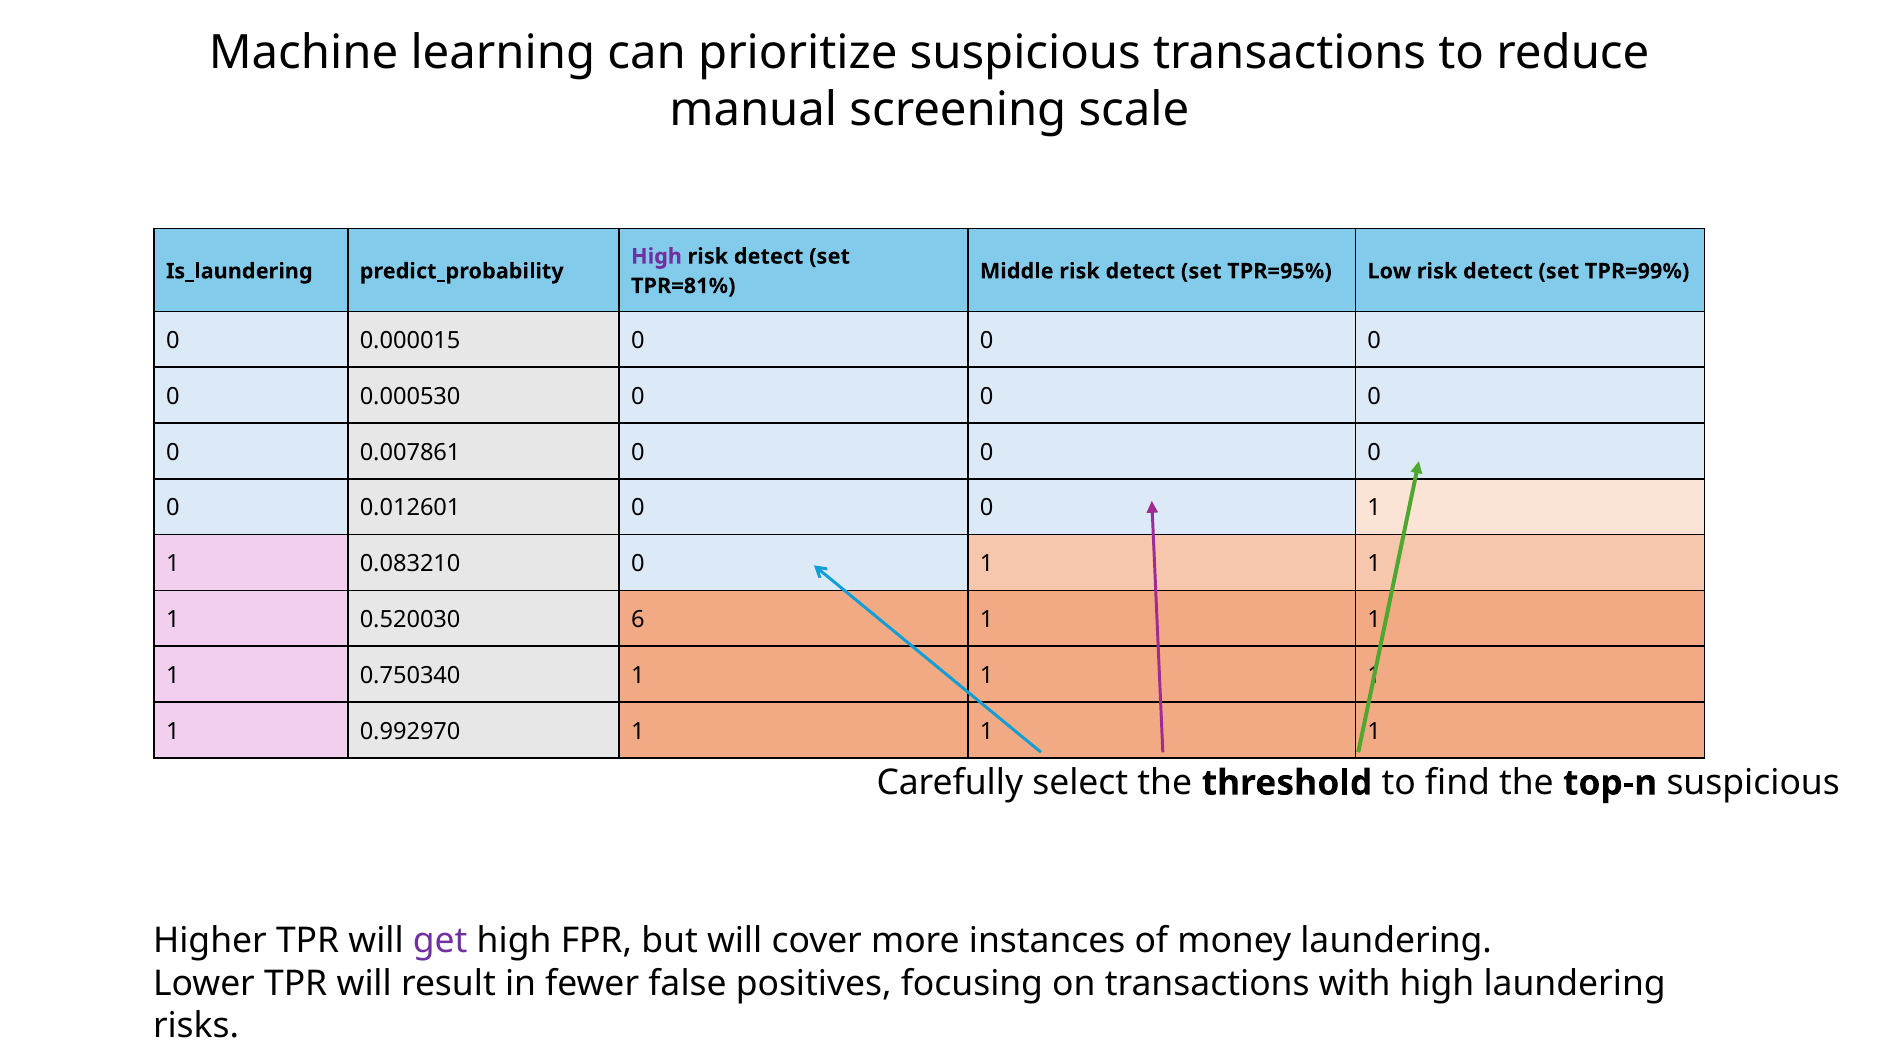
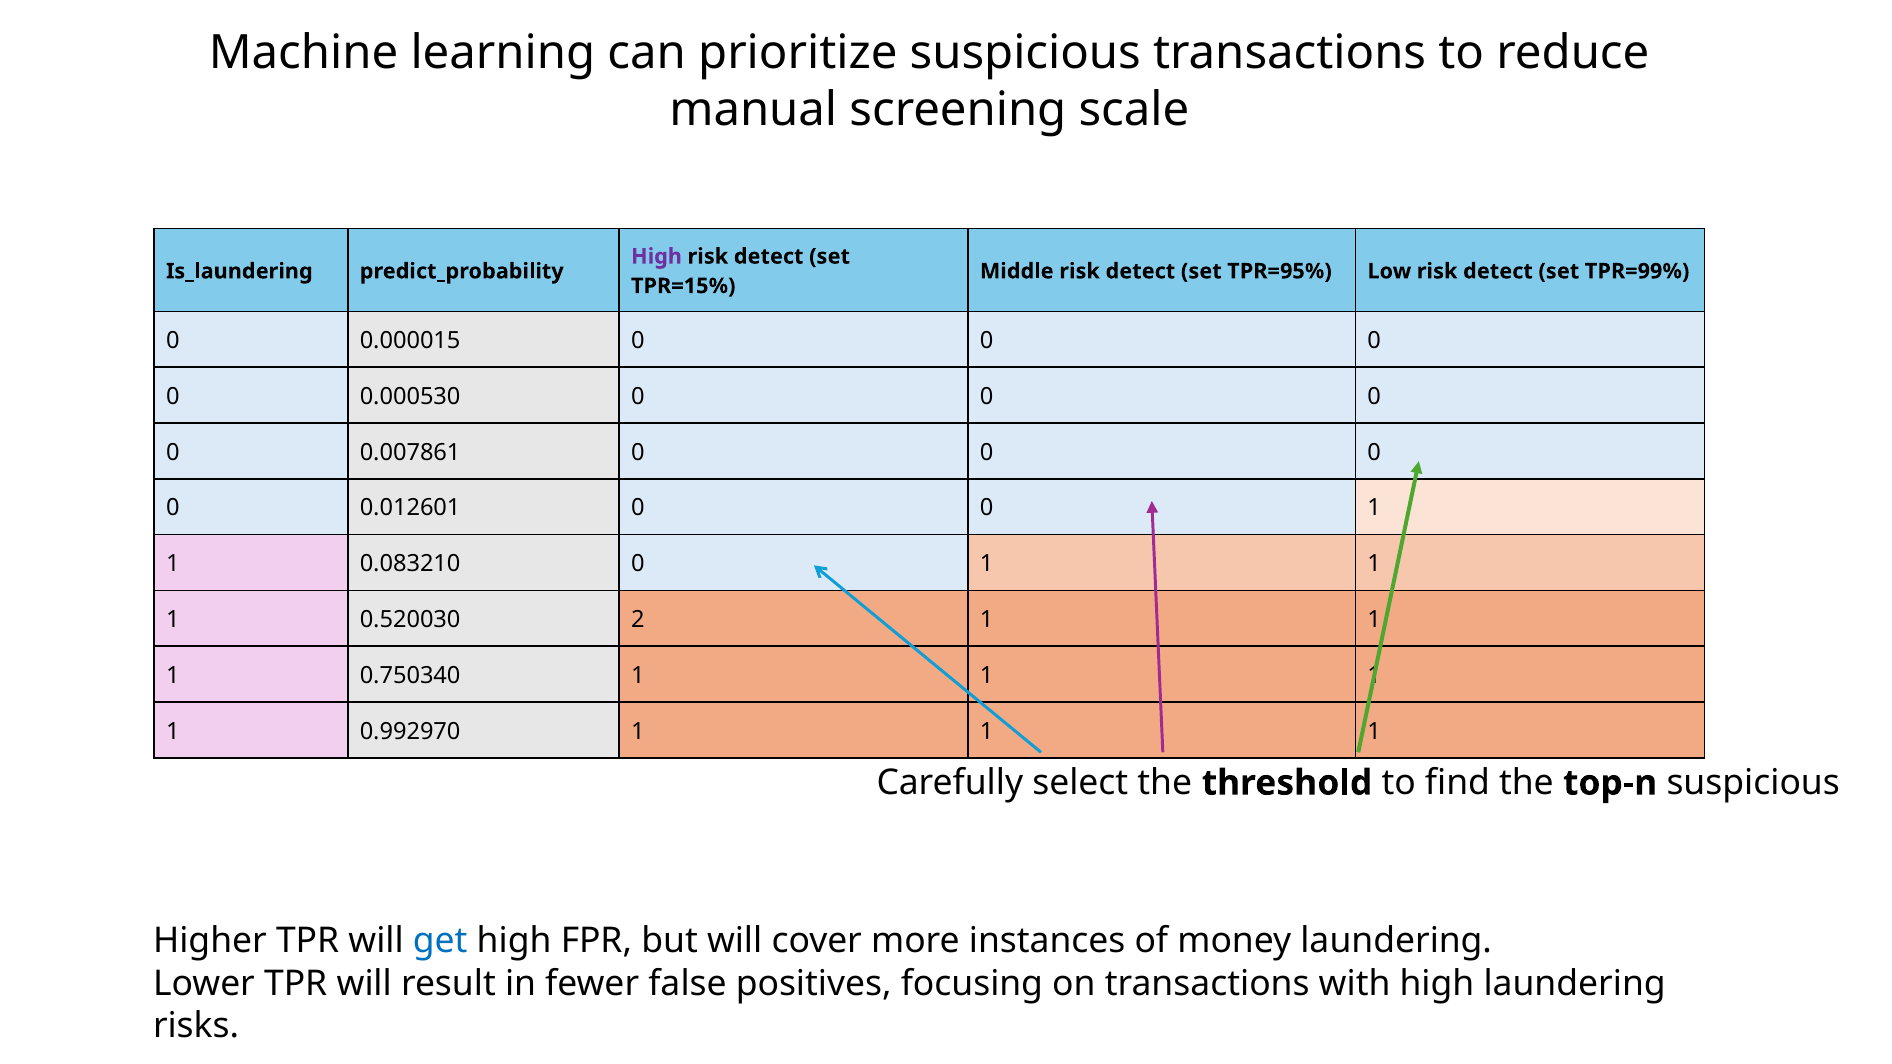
TPR=81%: TPR=81% -> TPR=15%
6: 6 -> 2
get colour: purple -> blue
